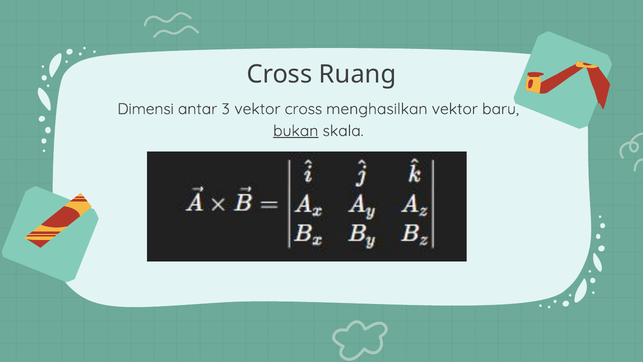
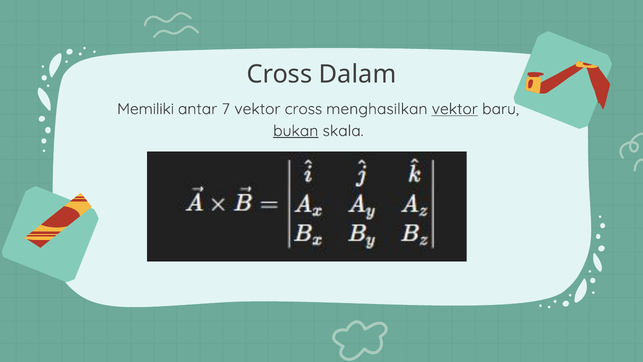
Ruang: Ruang -> Dalam
Dimensi: Dimensi -> Memiliki
3: 3 -> 7
vektor at (455, 109) underline: none -> present
